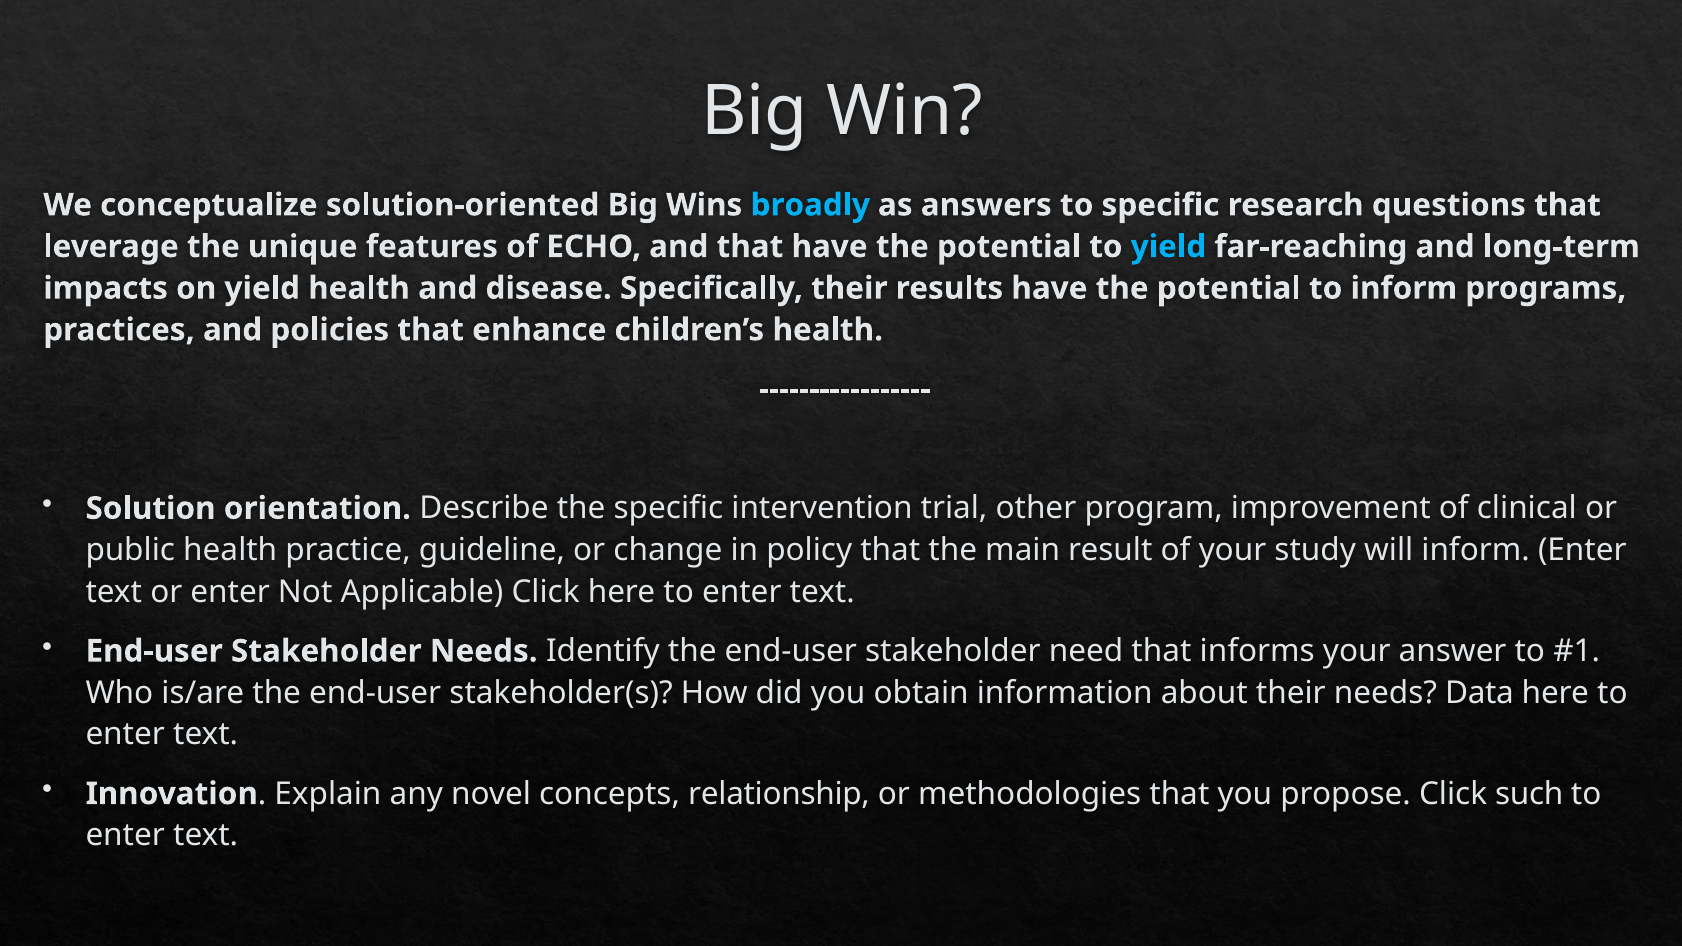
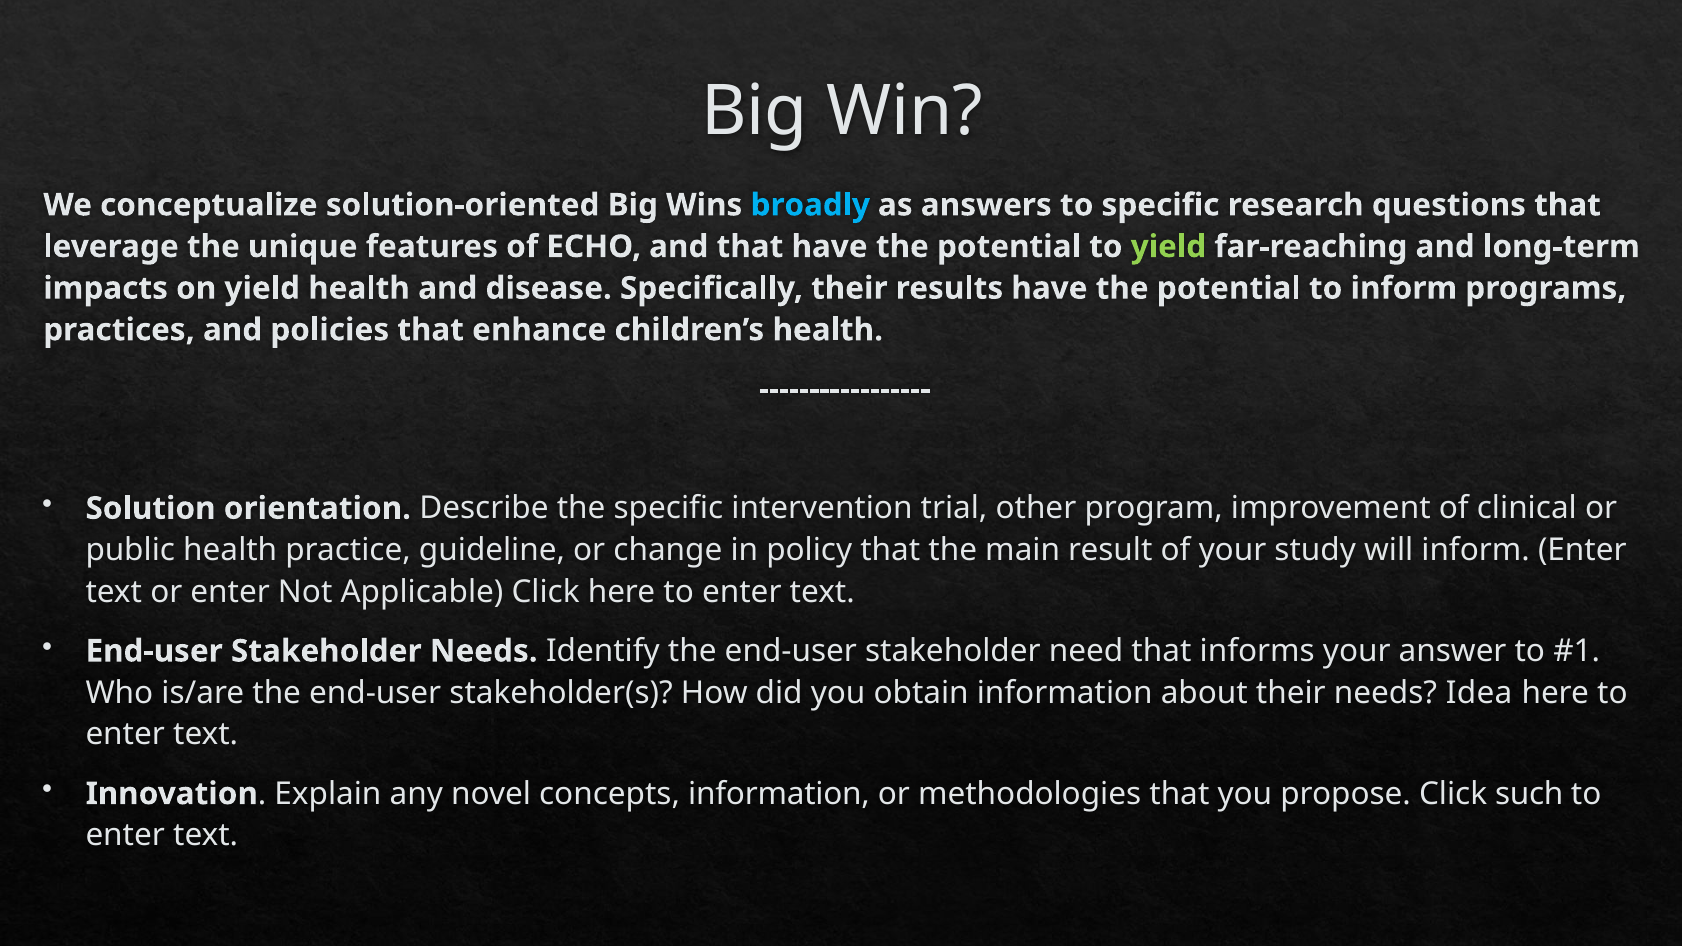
yield at (1168, 247) colour: light blue -> light green
Data: Data -> Idea
concepts relationship: relationship -> information
